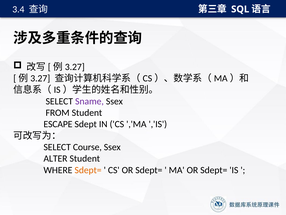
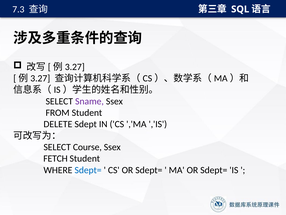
3.4: 3.4 -> 7.3
ESCAPE: ESCAPE -> DELETE
ALTER: ALTER -> FETCH
Sdept= at (88, 170) colour: orange -> blue
